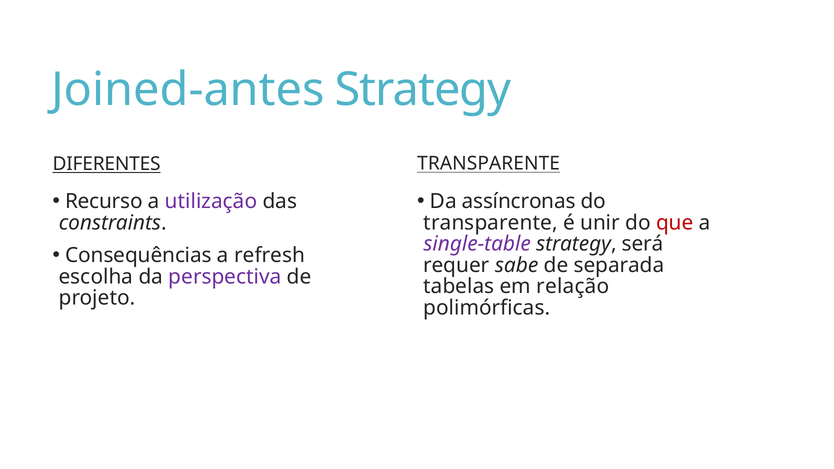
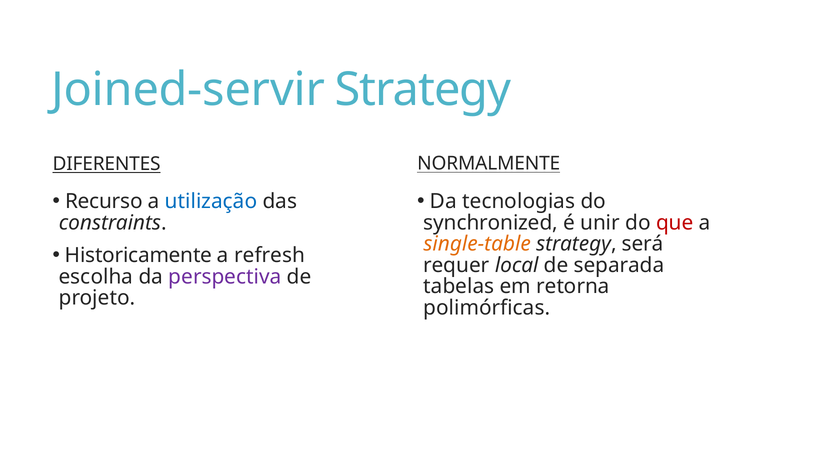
Joined-antes: Joined-antes -> Joined-servir
TRANSPARENTE at (489, 164): TRANSPARENTE -> NORMALMENTE
assíncronas: assíncronas -> tecnologias
utilização colour: purple -> blue
transparente at (491, 223): transparente -> synchronized
single-table colour: purple -> orange
Consequências: Consequências -> Historicamente
sabe: sabe -> local
relação: relação -> retorna
